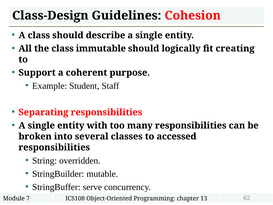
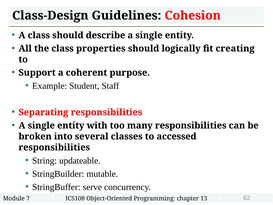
immutable: immutable -> properties
overridden: overridden -> updateable
